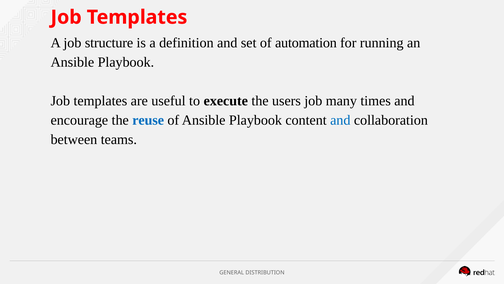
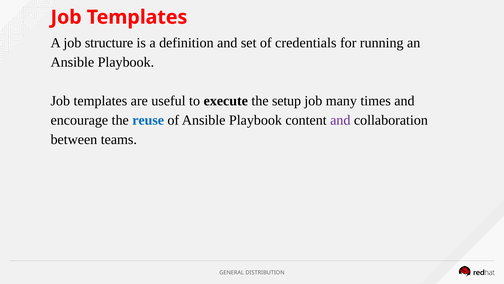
automation: automation -> credentials
users: users -> setup
and at (340, 120) colour: blue -> purple
